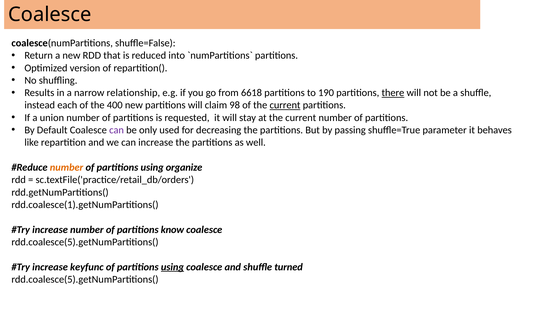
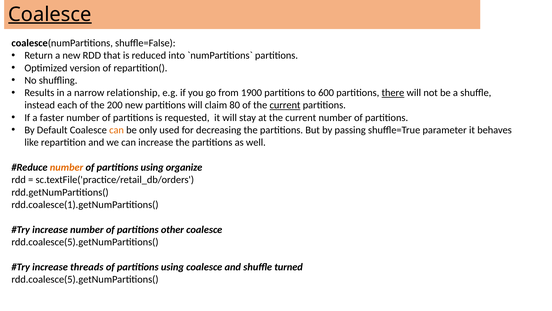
Coalesce at (50, 14) underline: none -> present
6618: 6618 -> 1900
190: 190 -> 600
400: 400 -> 200
98: 98 -> 80
union: union -> faster
can at (117, 130) colour: purple -> orange
know: know -> other
keyfunc: keyfunc -> threads
using at (172, 267) underline: present -> none
